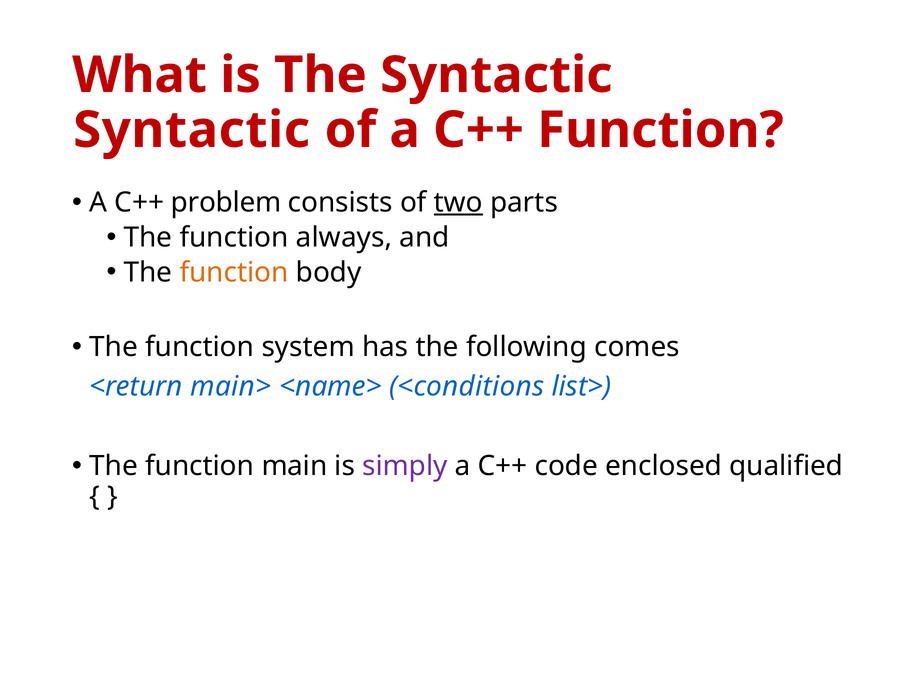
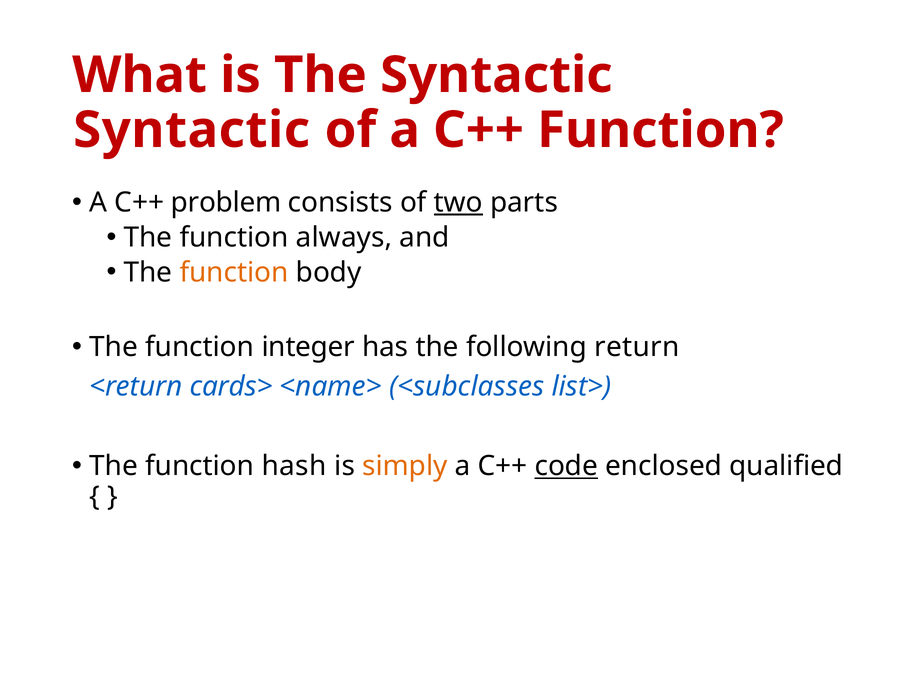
system: system -> integer
comes: comes -> return
main>: main> -> cards>
<conditions: <conditions -> <subclasses
main: main -> hash
simply colour: purple -> orange
code underline: none -> present
